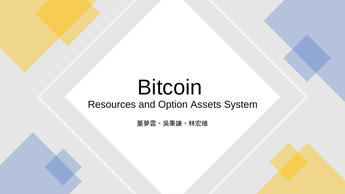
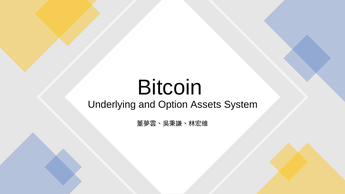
Resources: Resources -> Underlying
